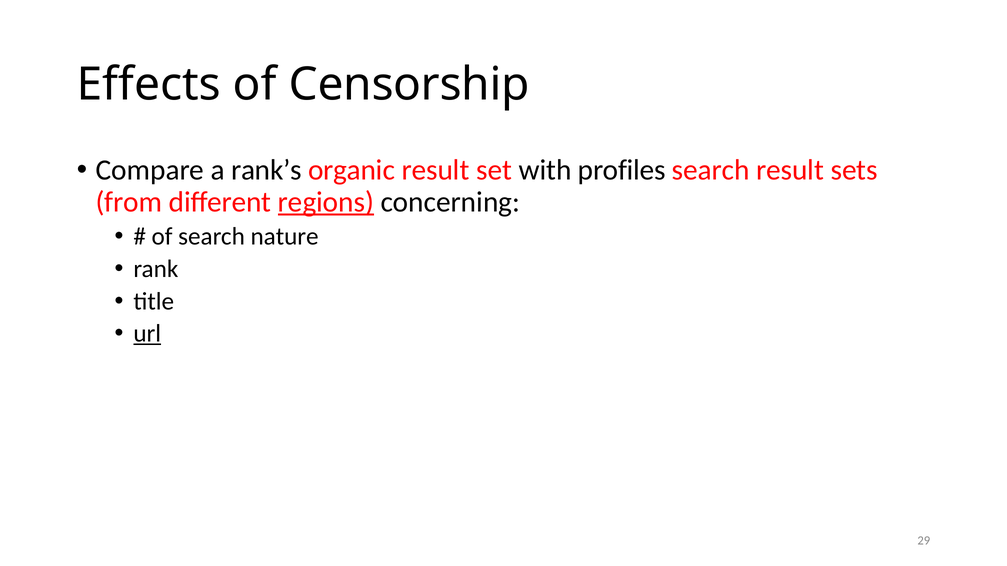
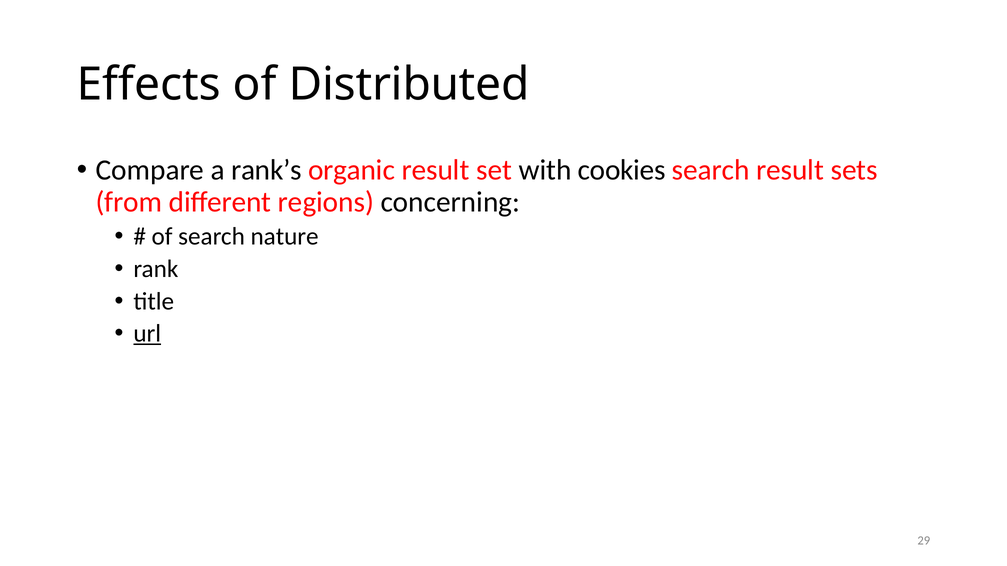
Censorship: Censorship -> Distributed
profiles: profiles -> cookies
regions underline: present -> none
